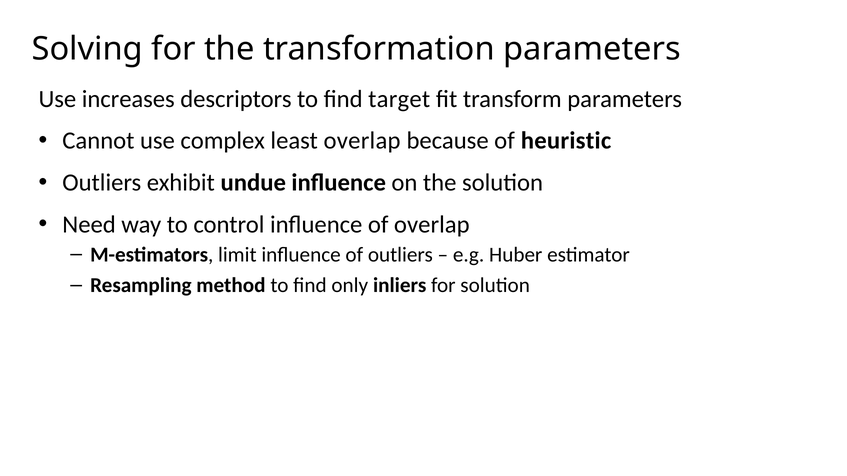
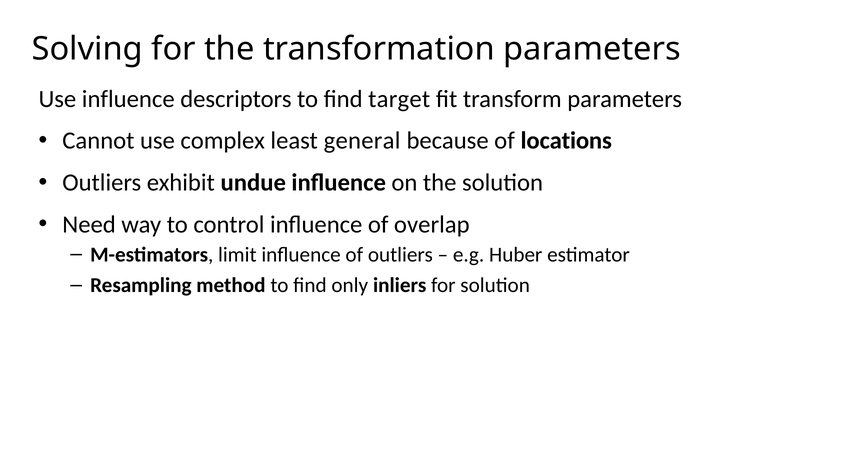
Use increases: increases -> influence
least overlap: overlap -> general
heuristic: heuristic -> locations
